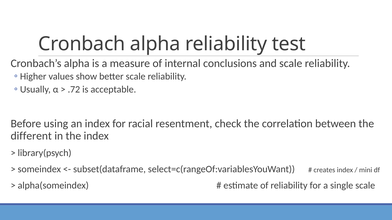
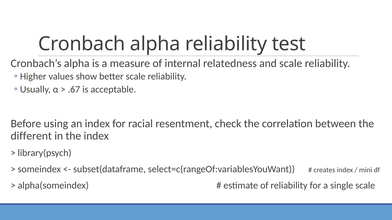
conclusions: conclusions -> relatedness
.72: .72 -> .67
